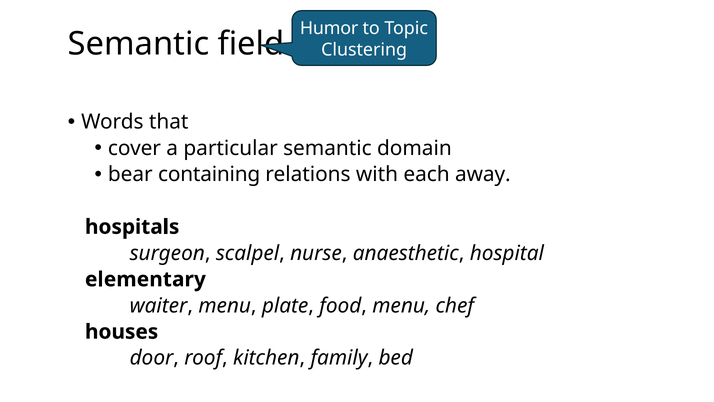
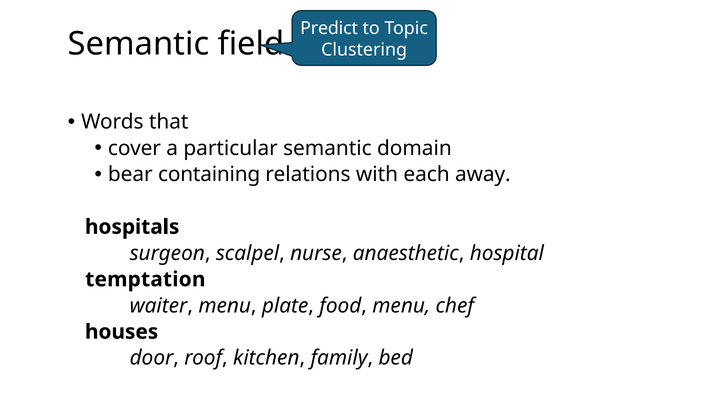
Humor: Humor -> Predict
elementary: elementary -> temptation
